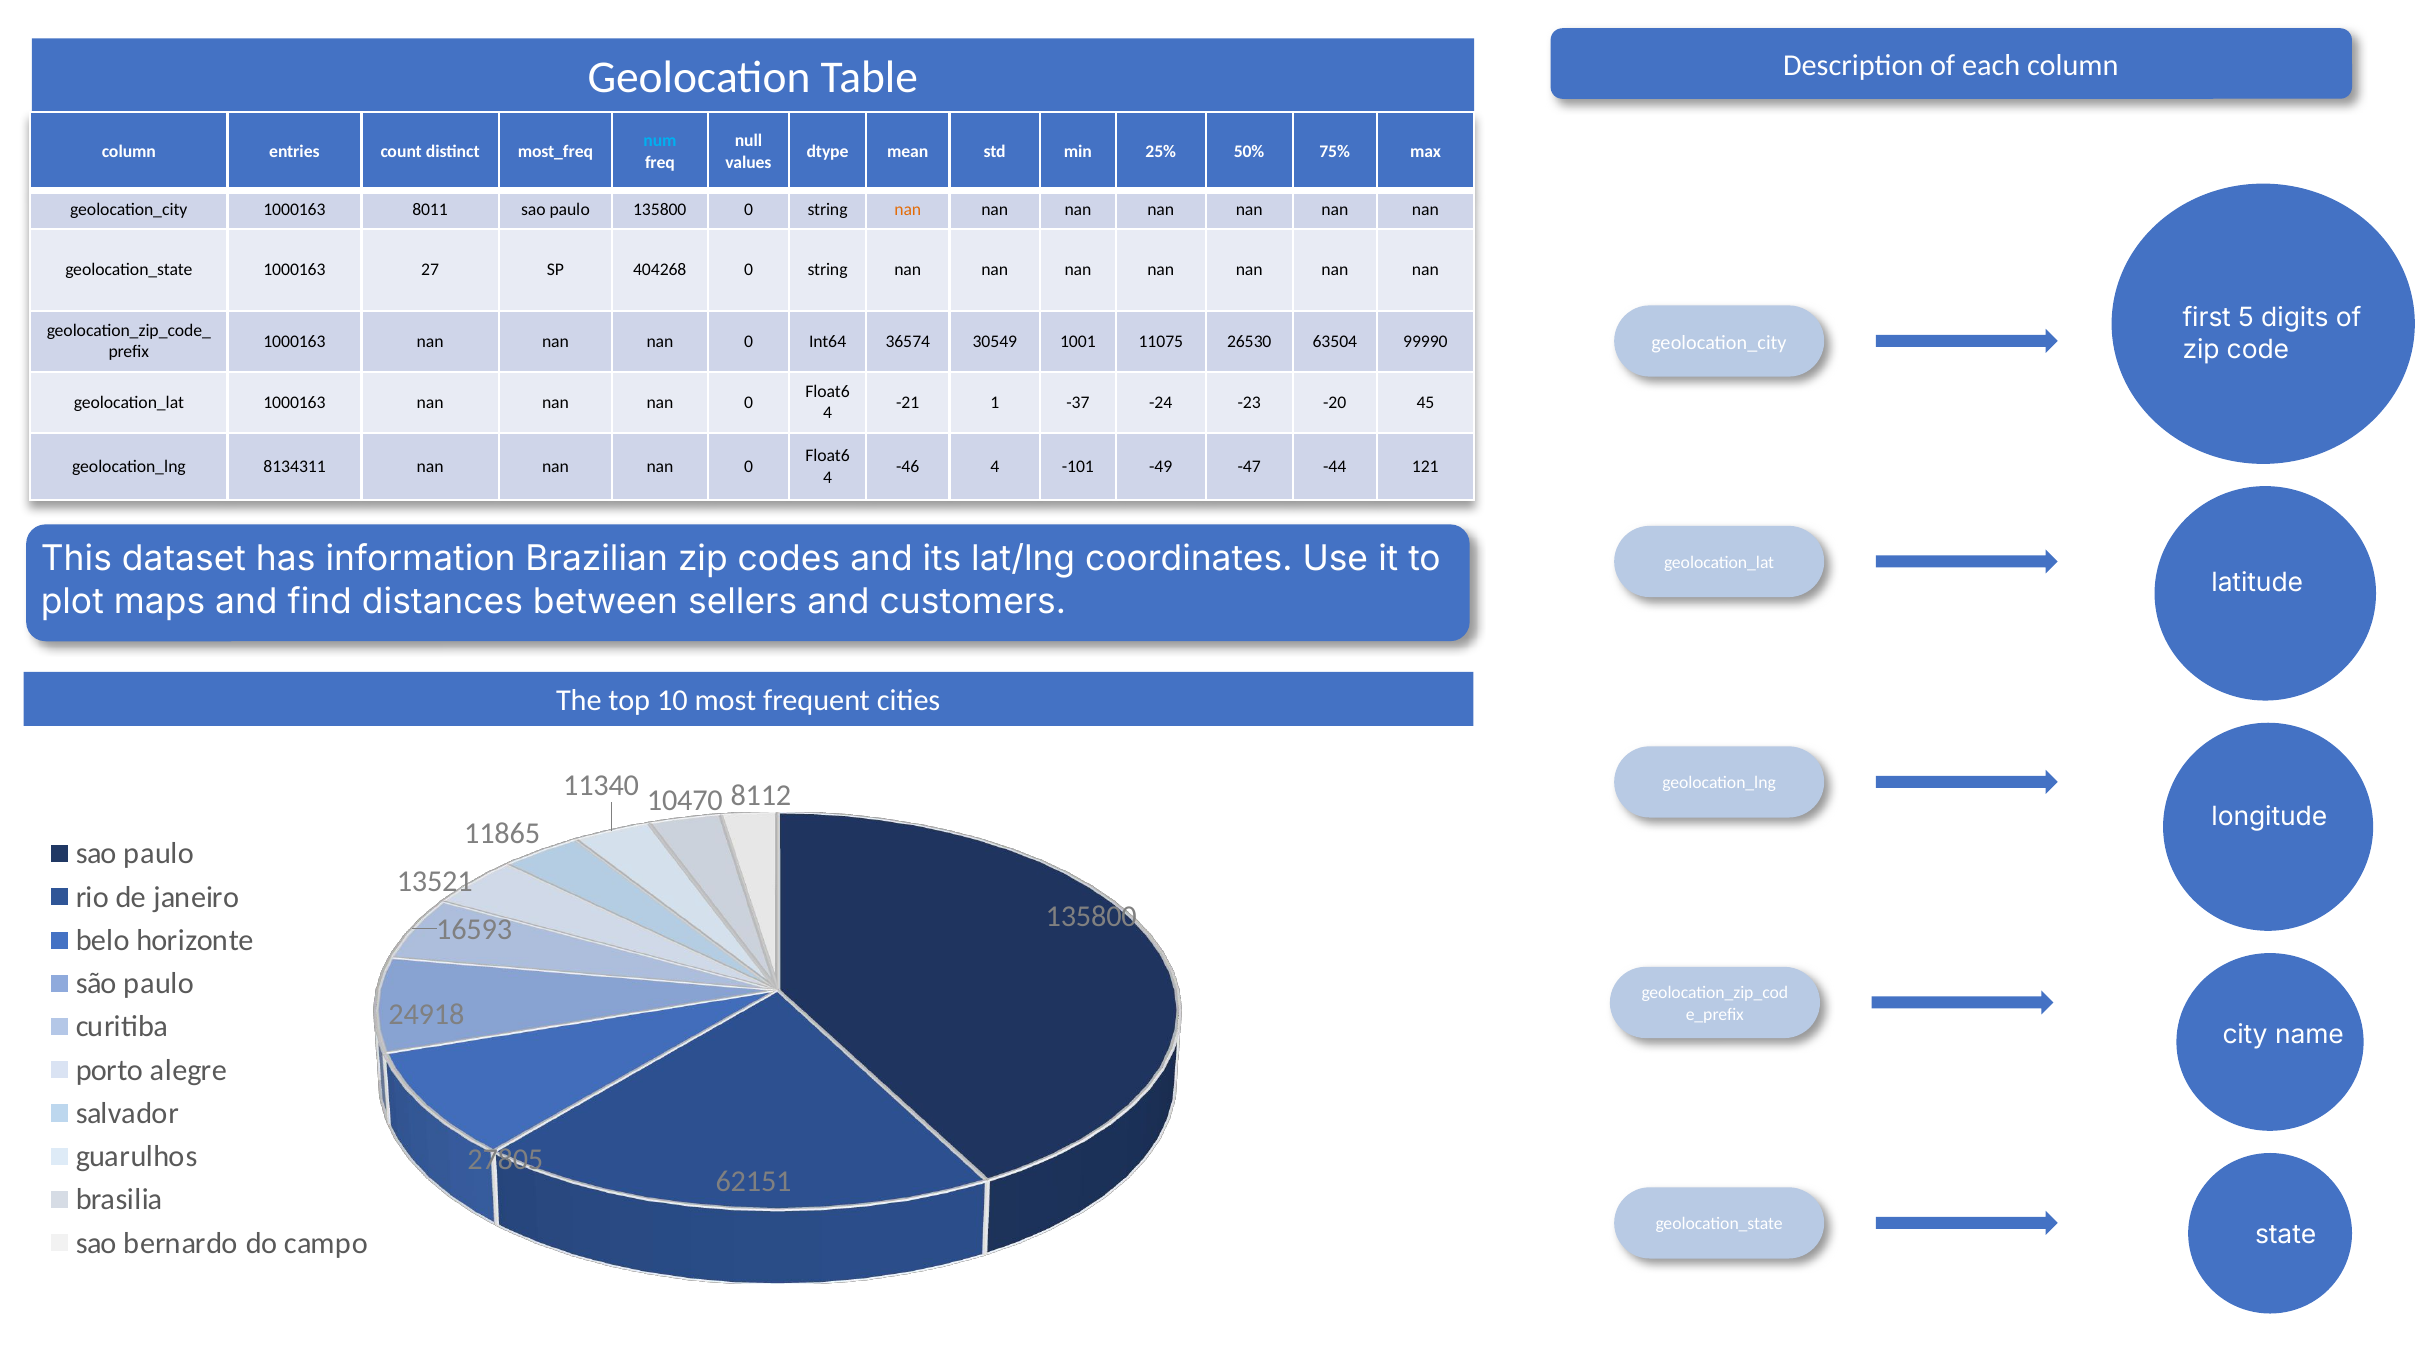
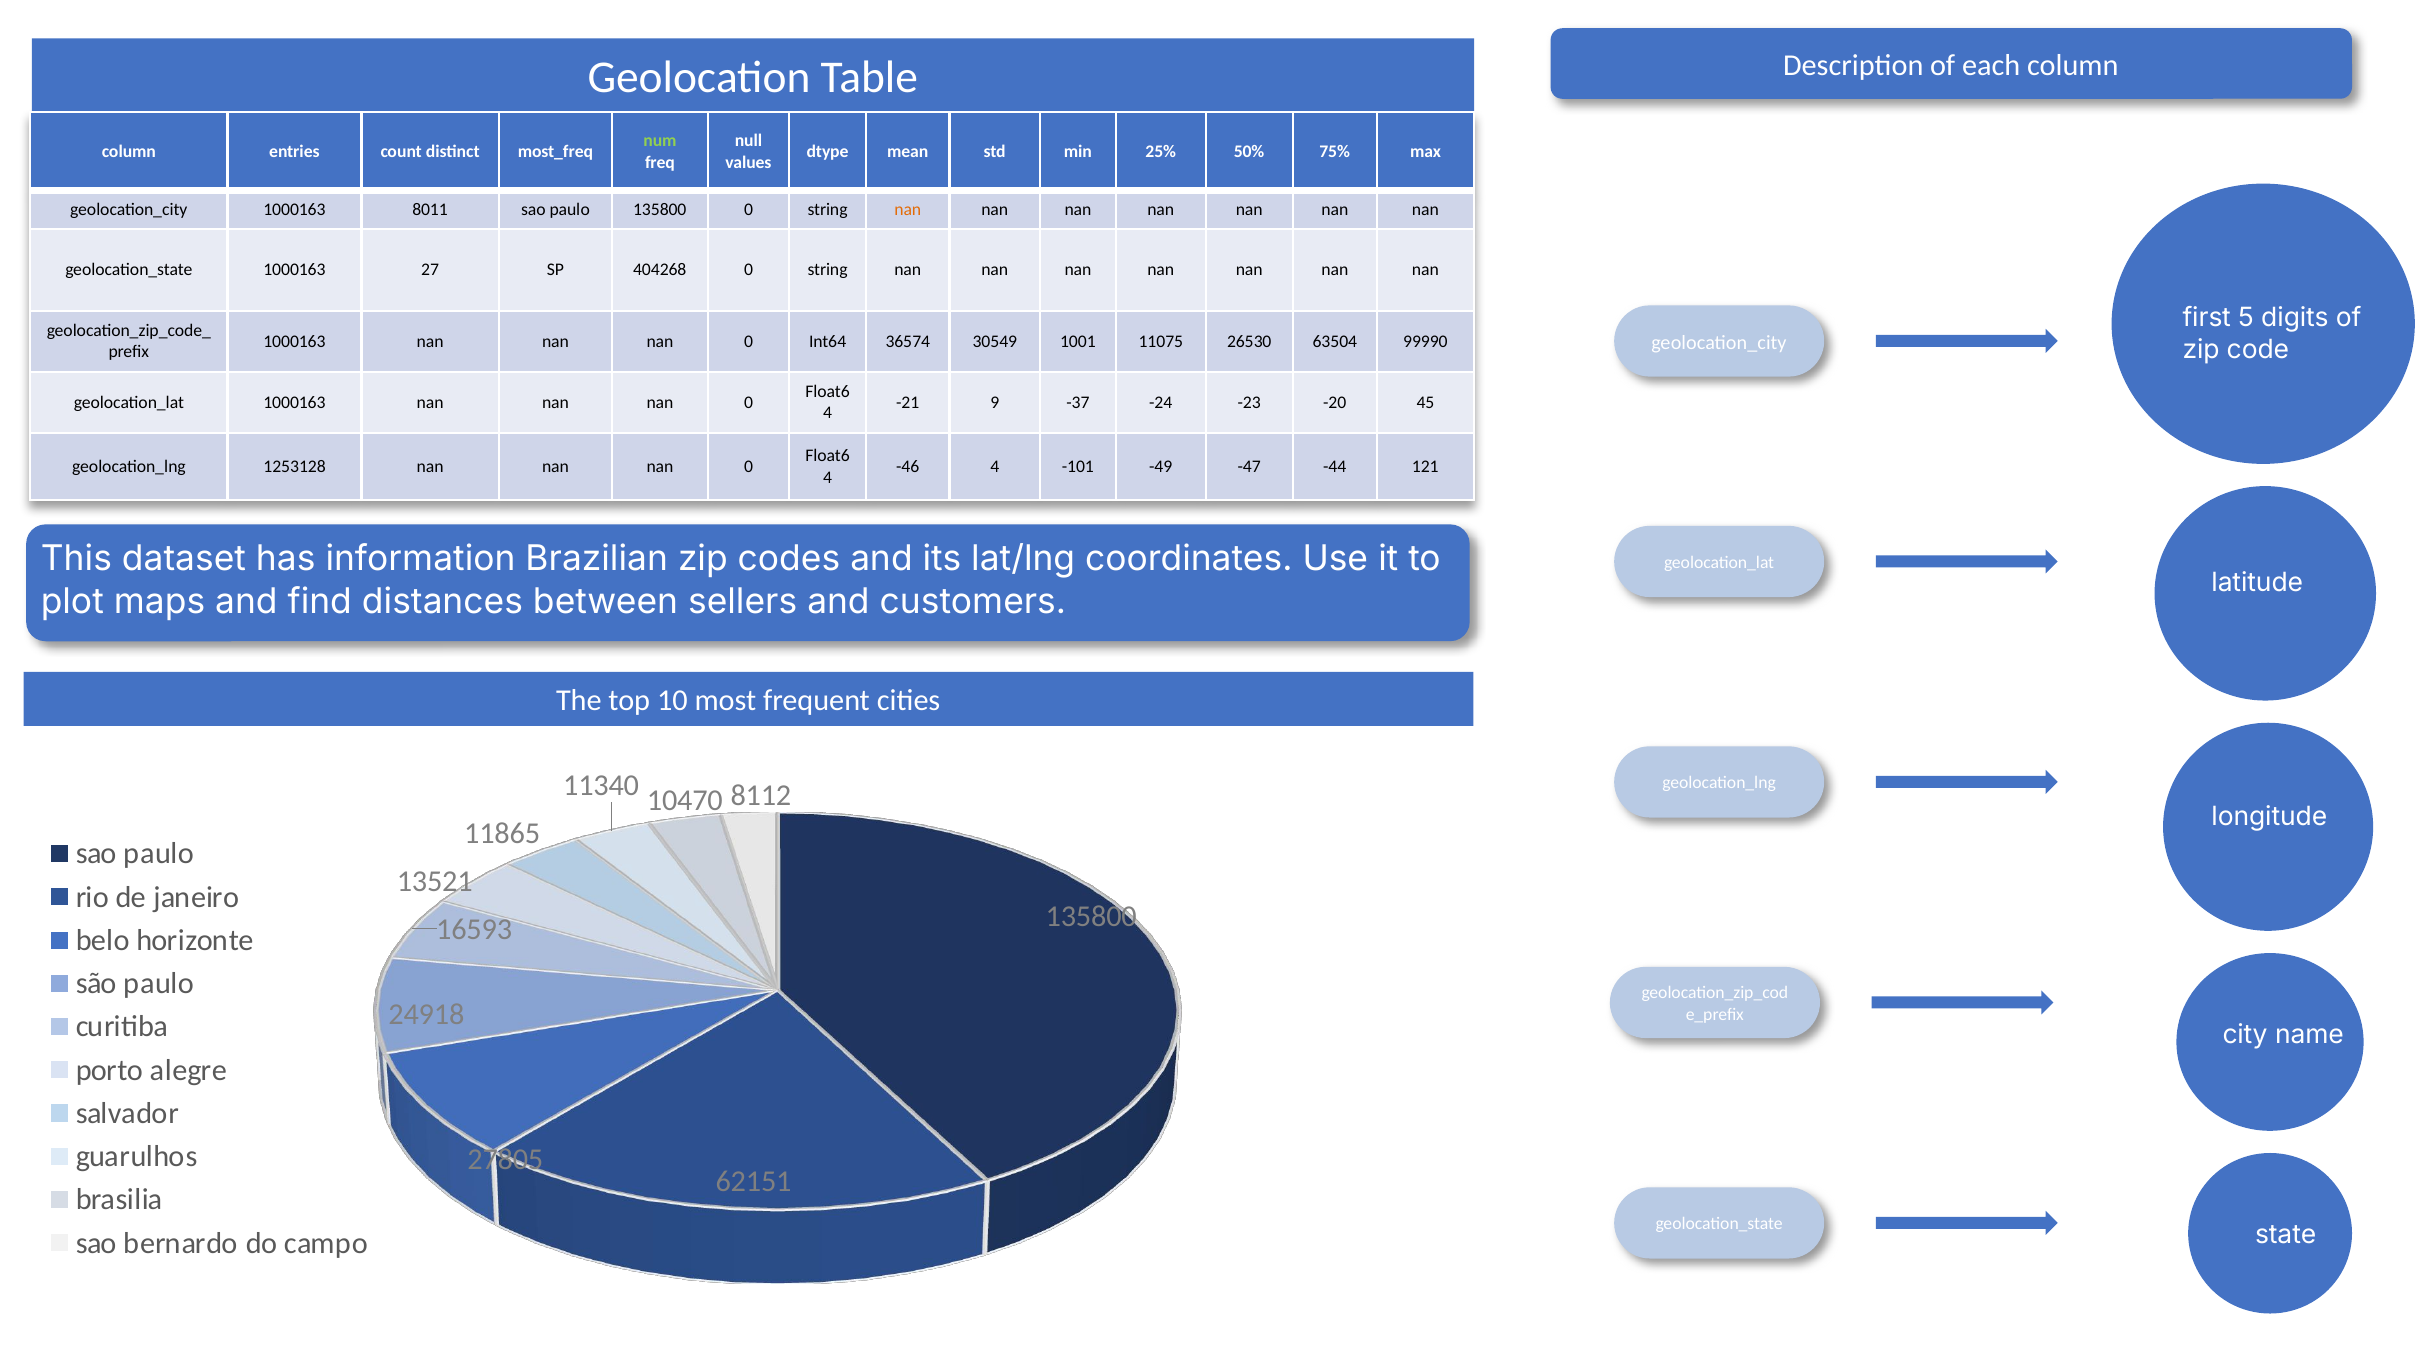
num colour: light blue -> light green
1: 1 -> 9
8134311: 8134311 -> 1253128
